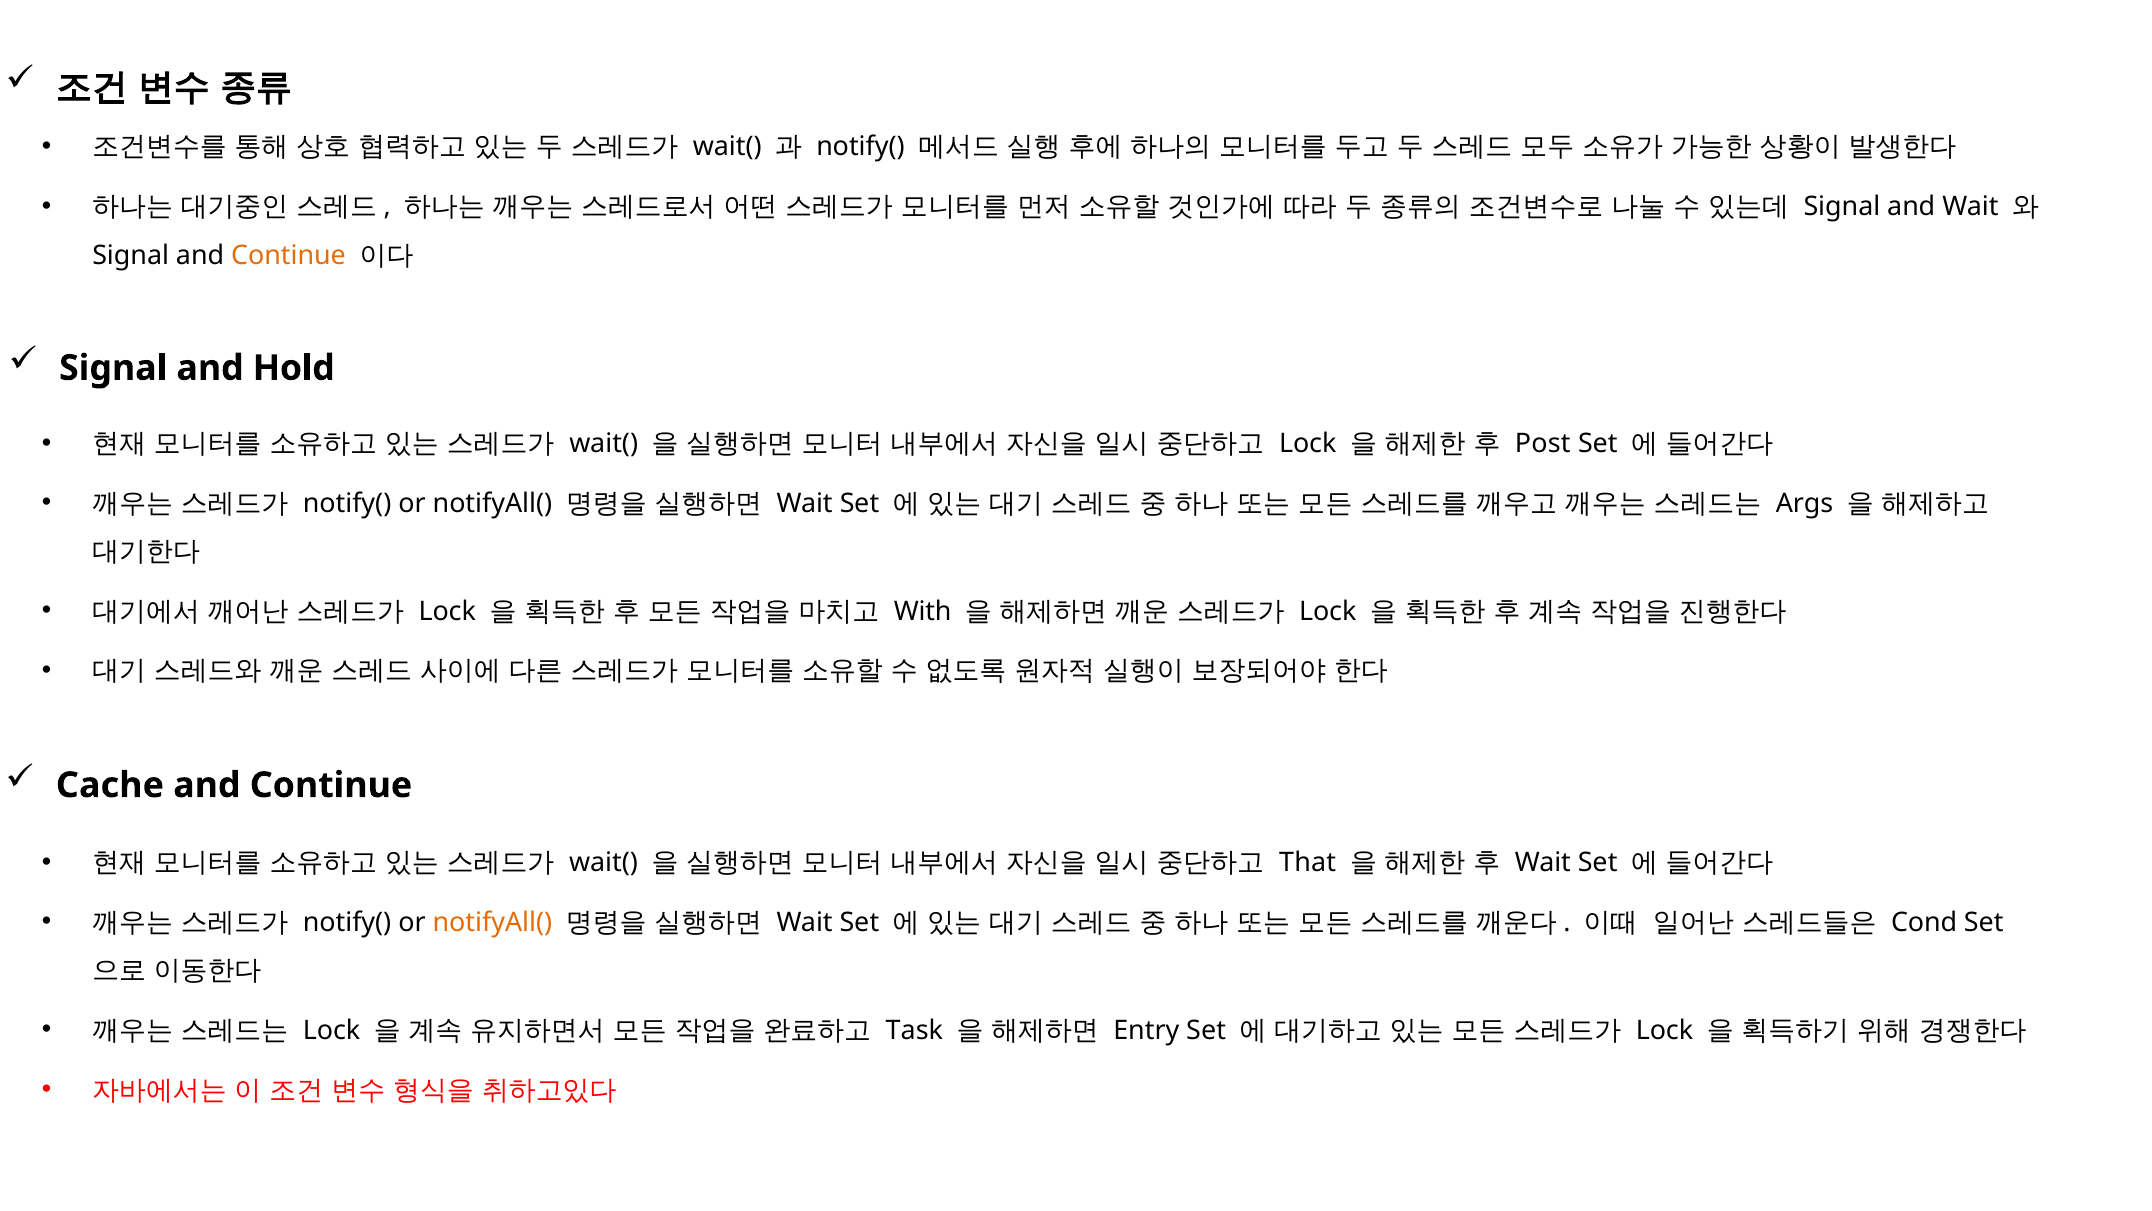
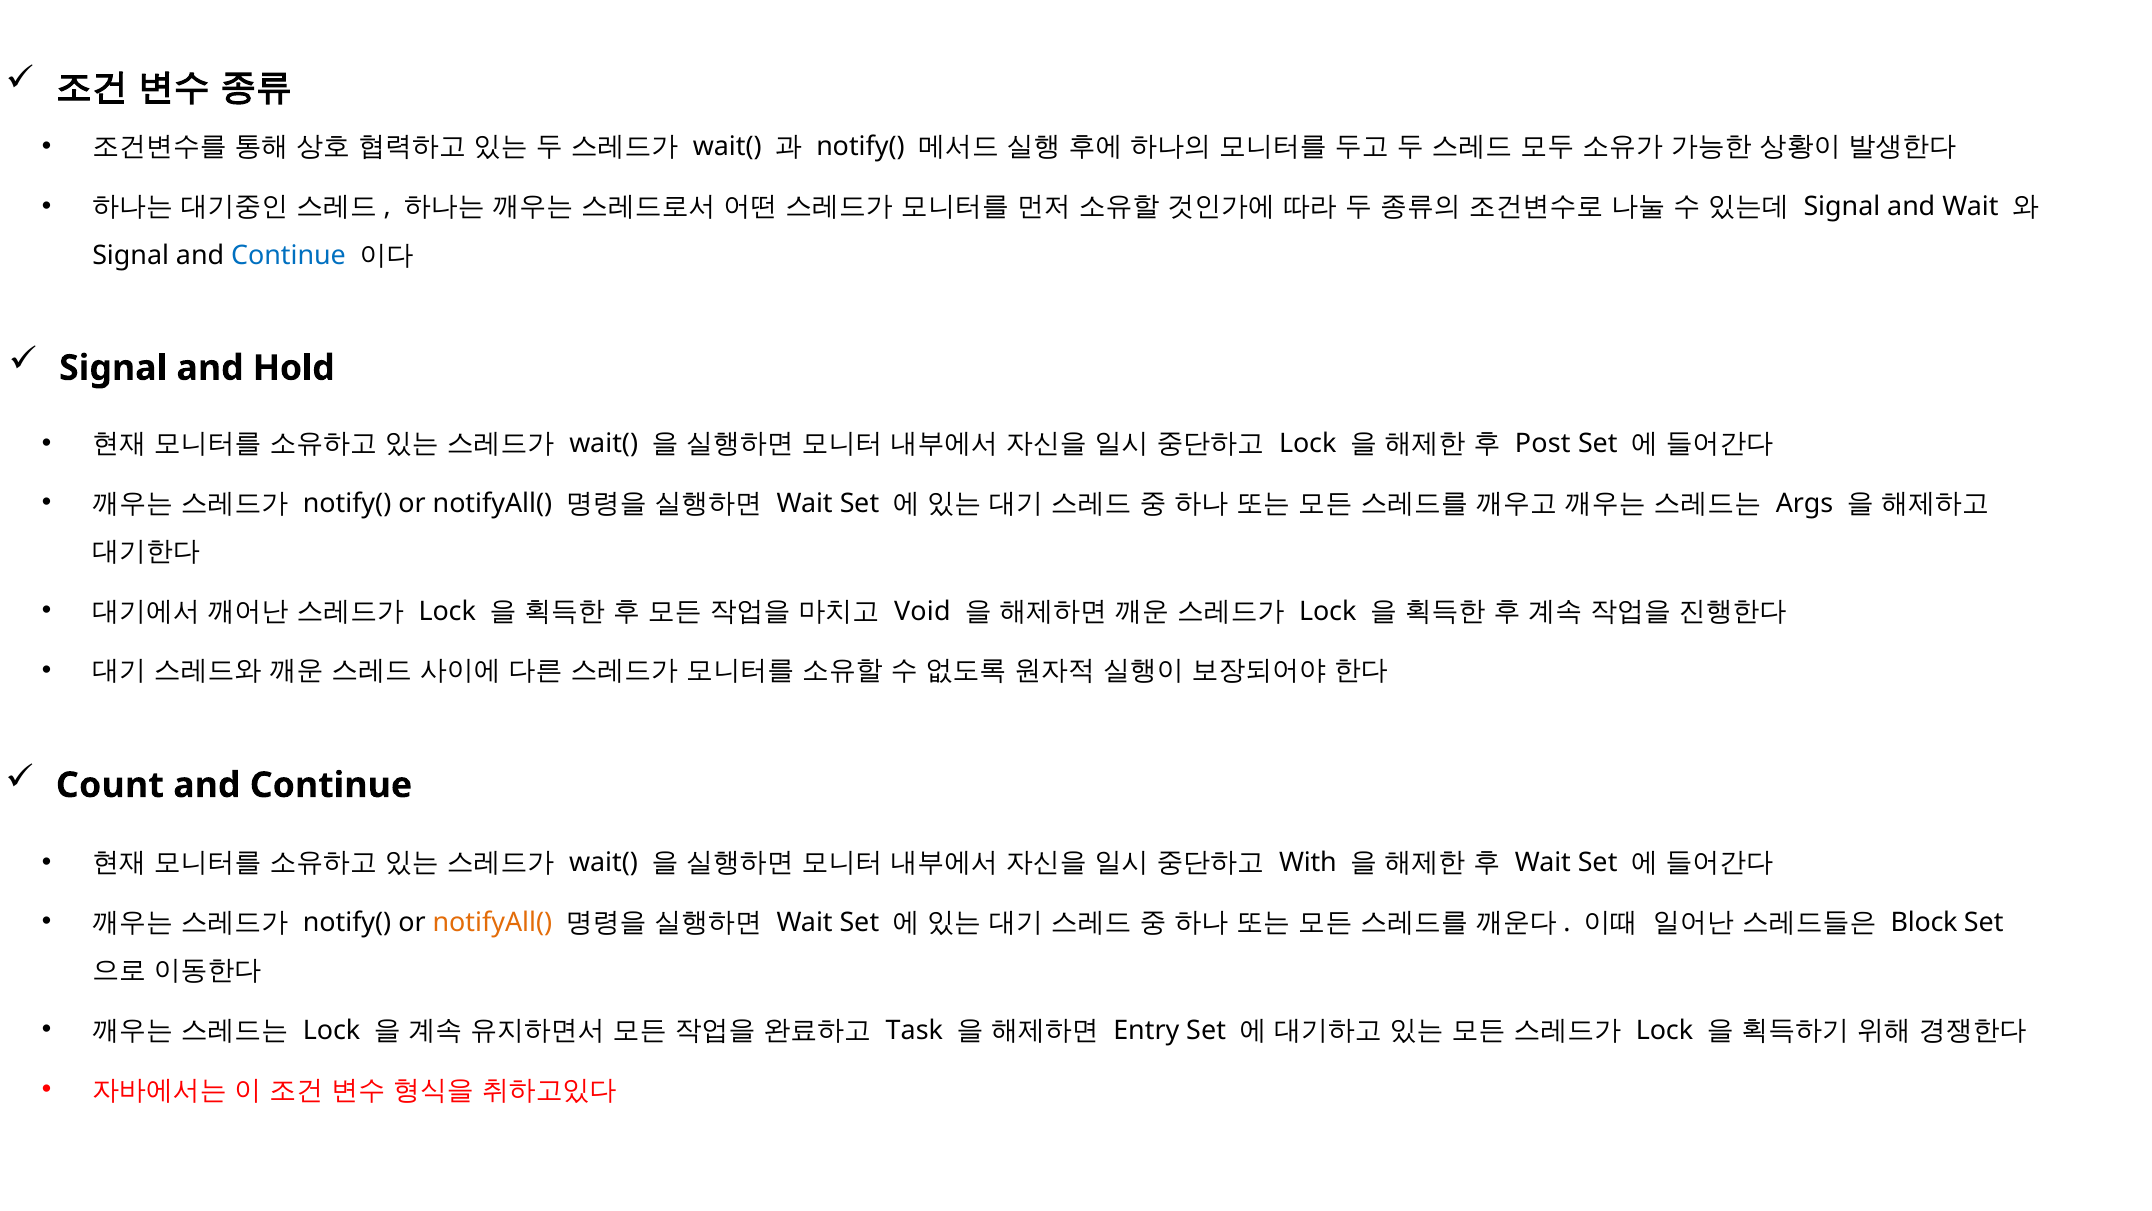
Continue at (289, 255) colour: orange -> blue
With: With -> Void
Cache: Cache -> Count
That: That -> With
Cond: Cond -> Block
